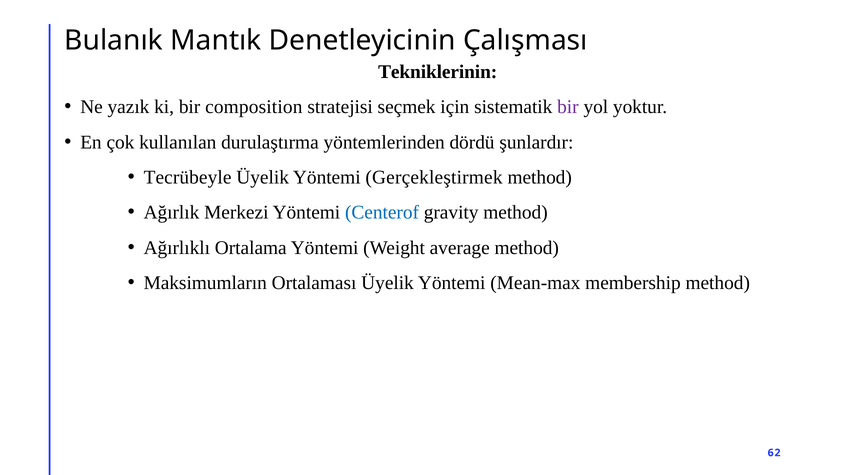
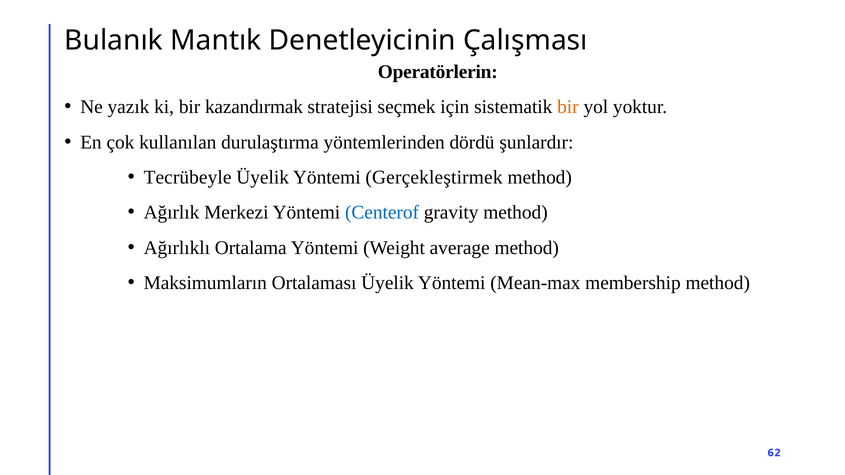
Tekniklerinin: Tekniklerinin -> Operatörlerin
composition: composition -> kazandırmak
bir at (568, 107) colour: purple -> orange
